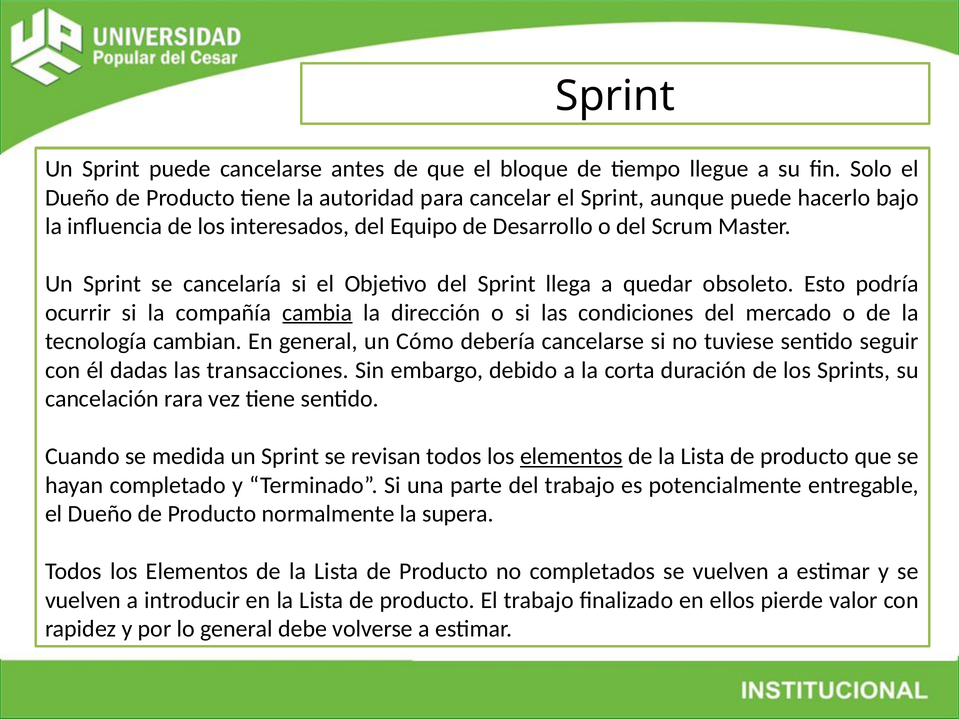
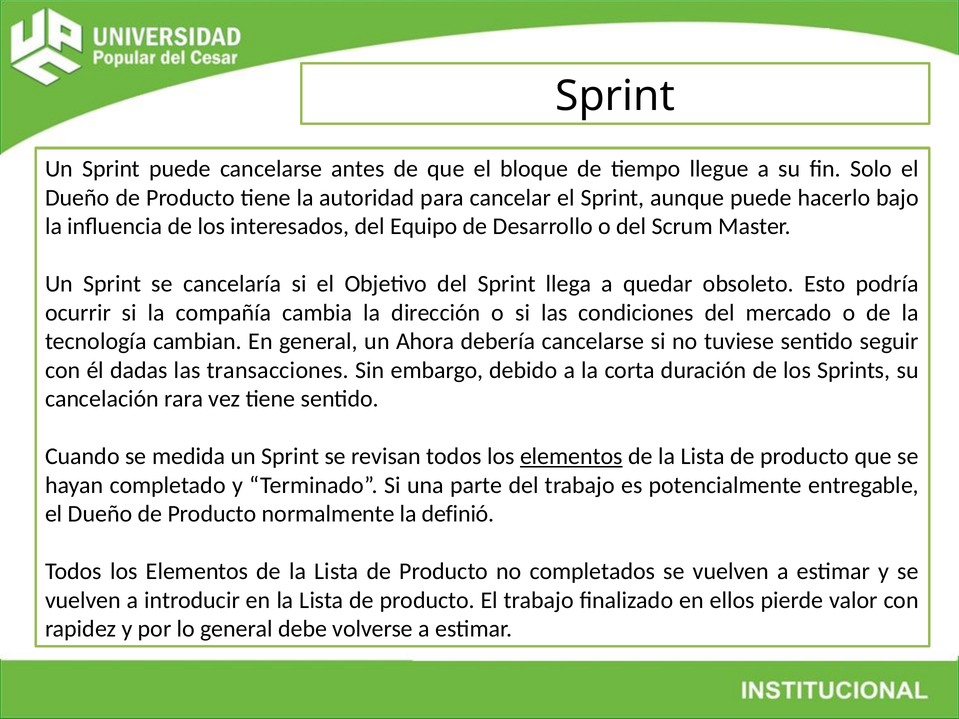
cambia underline: present -> none
Cómo: Cómo -> Ahora
supera: supera -> definió
